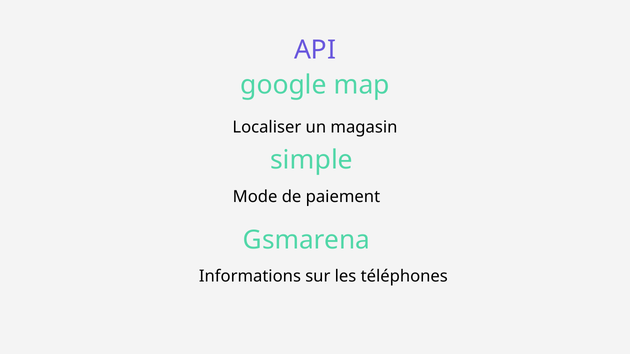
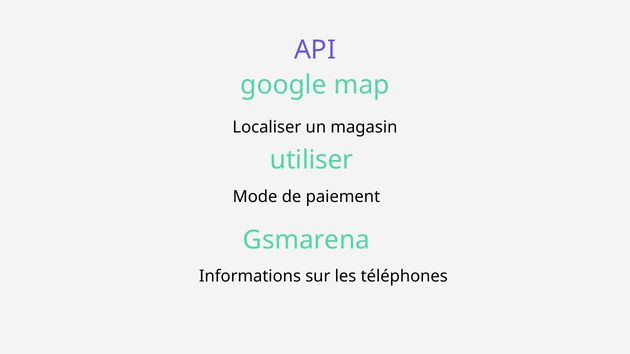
simple: simple -> utiliser
